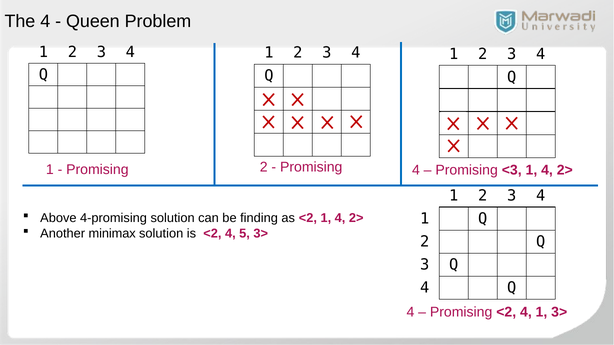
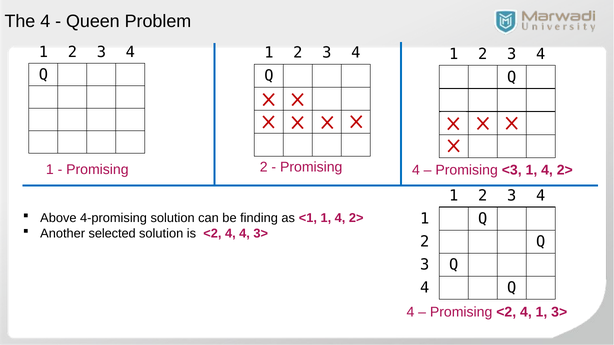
as <2: <2 -> <1
minimax: minimax -> selected
4 5: 5 -> 4
